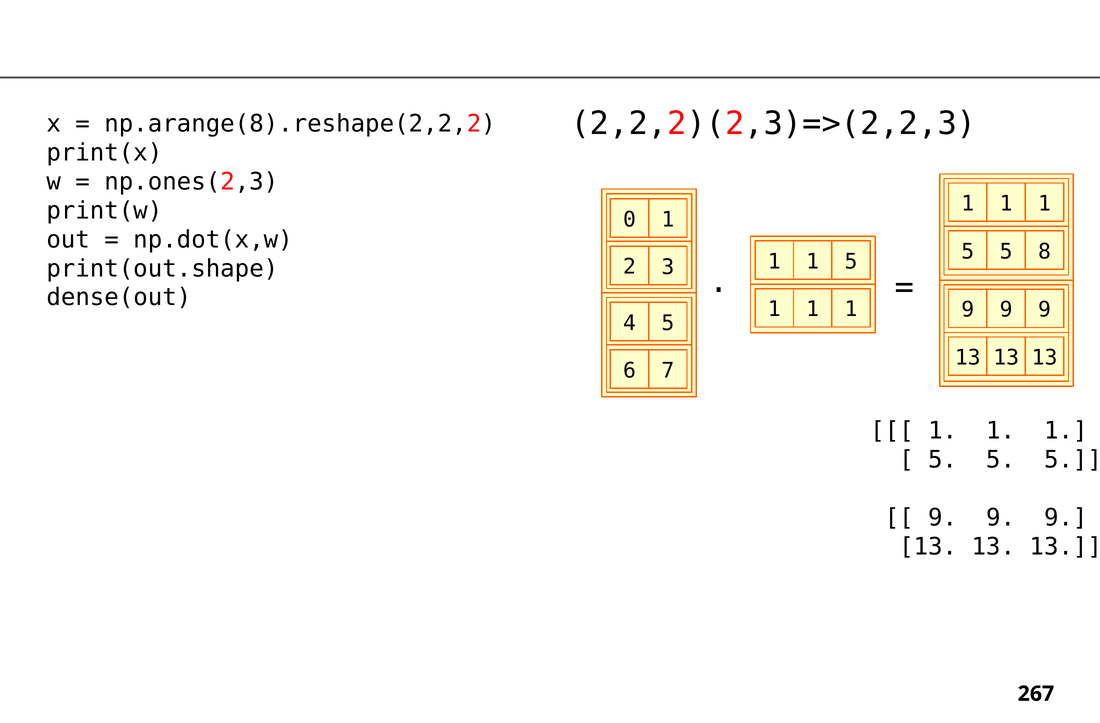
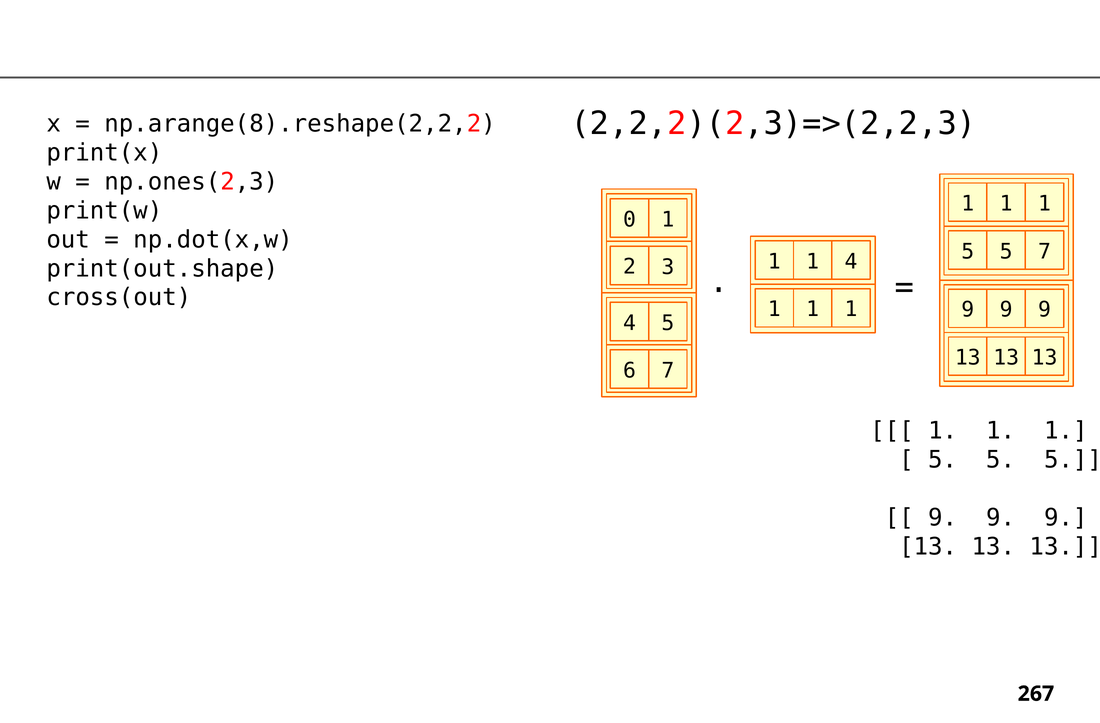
5 8: 8 -> 7
5 at (851, 261): 5 -> 4
dense(out: dense(out -> cross(out
